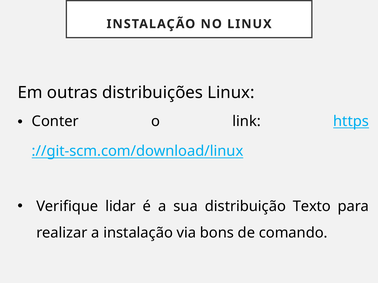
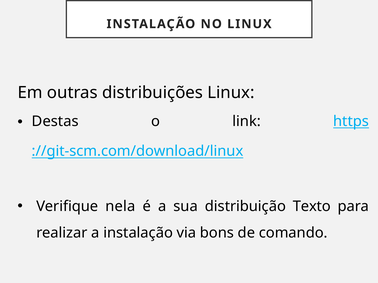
Conter: Conter -> Destas
lidar: lidar -> nela
